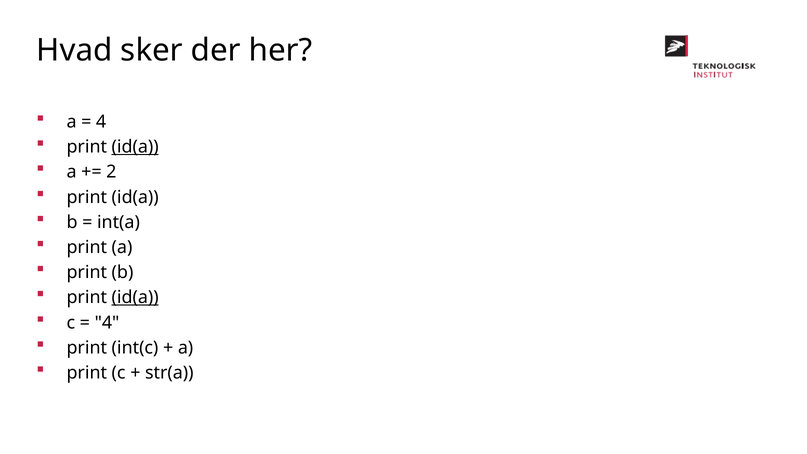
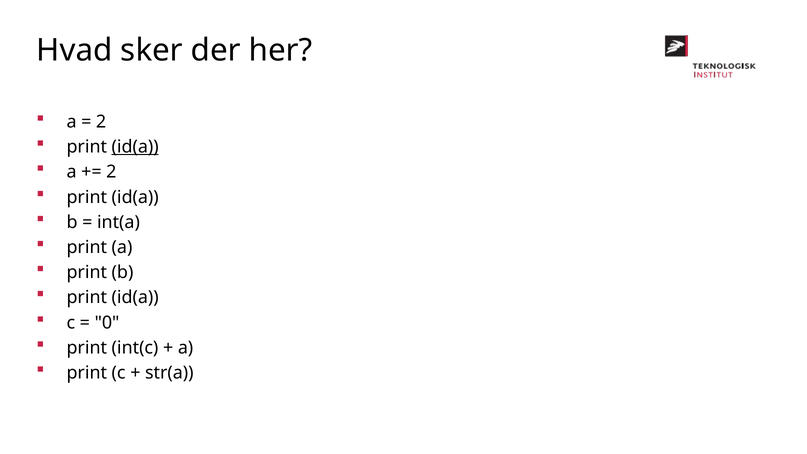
4 at (101, 122): 4 -> 2
id(a at (135, 297) underline: present -> none
4 at (107, 323): 4 -> 0
